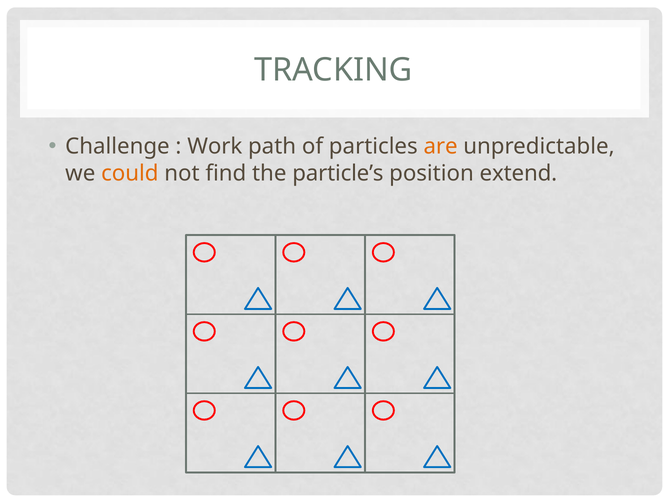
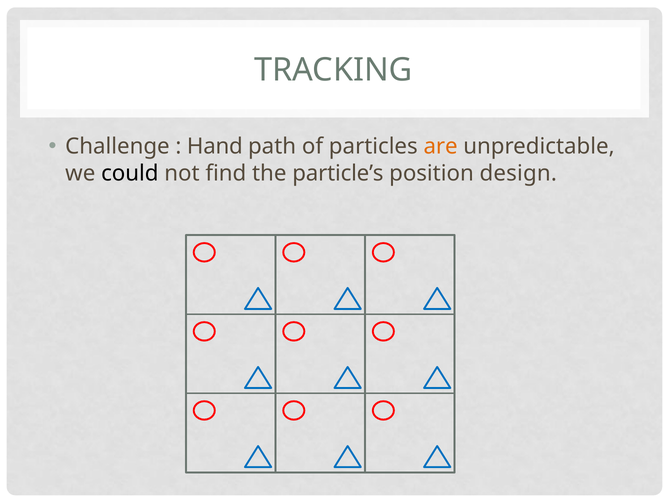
Work: Work -> Hand
could colour: orange -> black
extend: extend -> design
